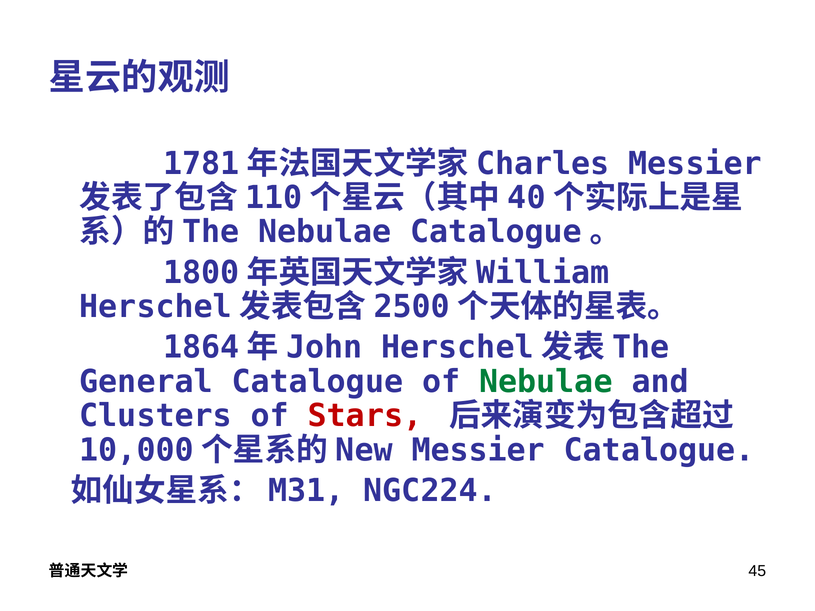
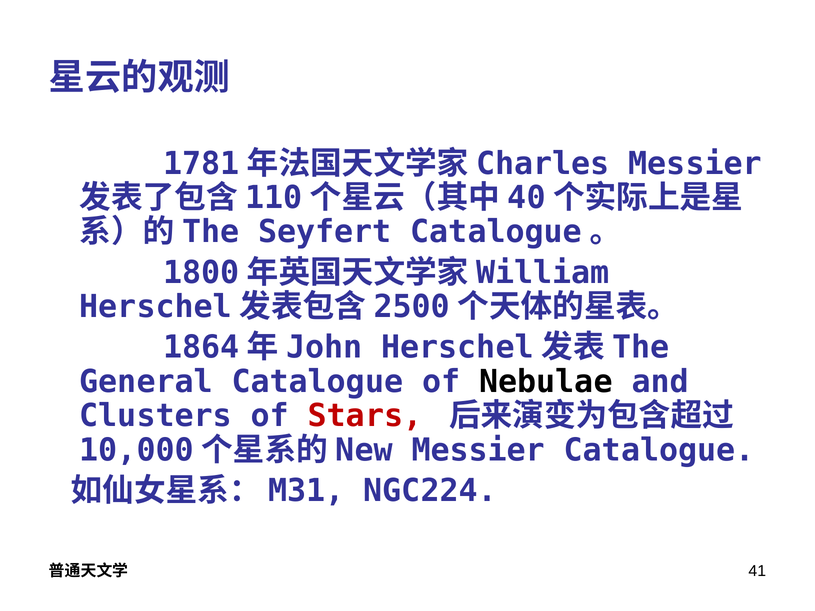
Nebulae at (325, 232): Nebulae -> Seyfert
Nebulae at (546, 382) colour: green -> black
45: 45 -> 41
